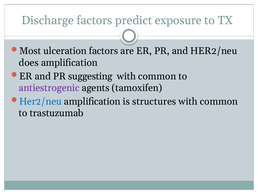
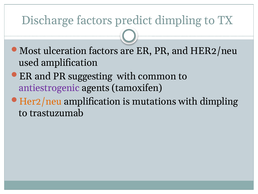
predict exposure: exposure -> dimpling
does: does -> used
Her2/neu at (40, 101) colour: blue -> orange
structures: structures -> mutations
common at (219, 101): common -> dimpling
